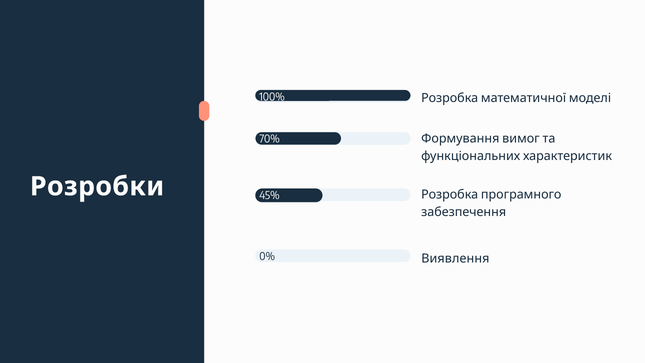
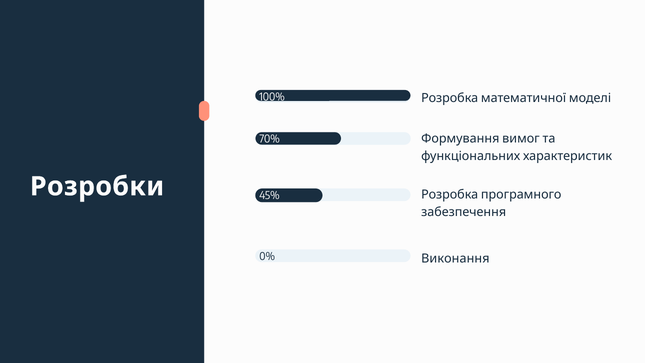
Виявлення: Виявлення -> Виконання
